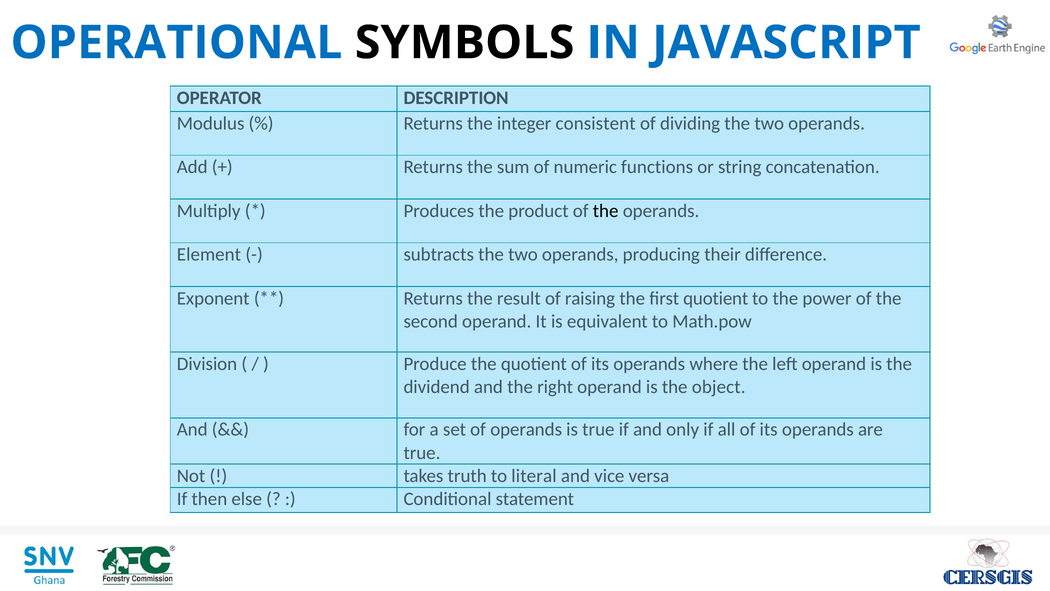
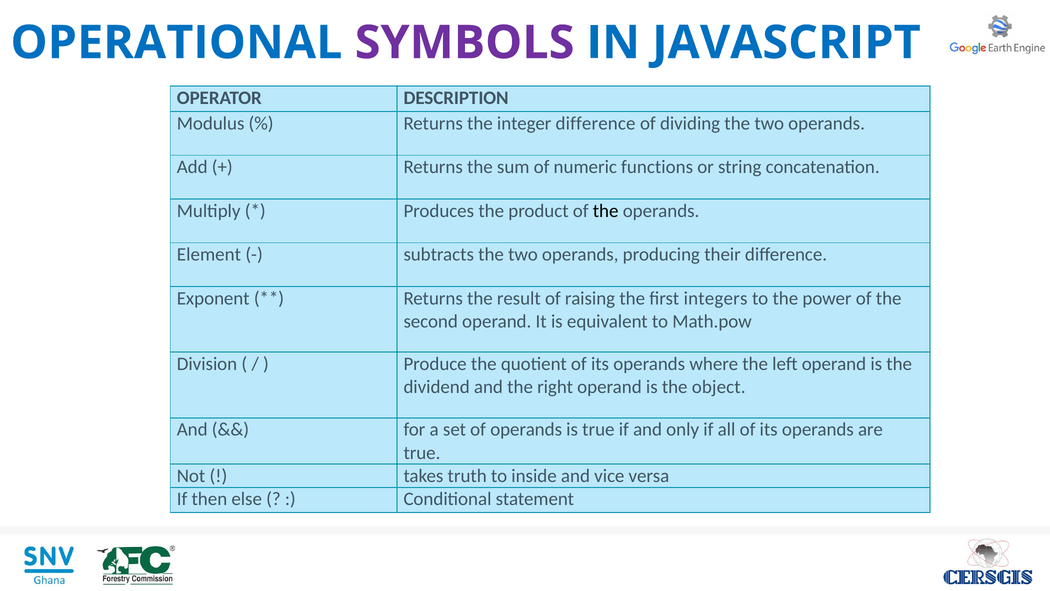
SYMBOLS colour: black -> purple
integer consistent: consistent -> difference
first quotient: quotient -> integers
literal: literal -> inside
